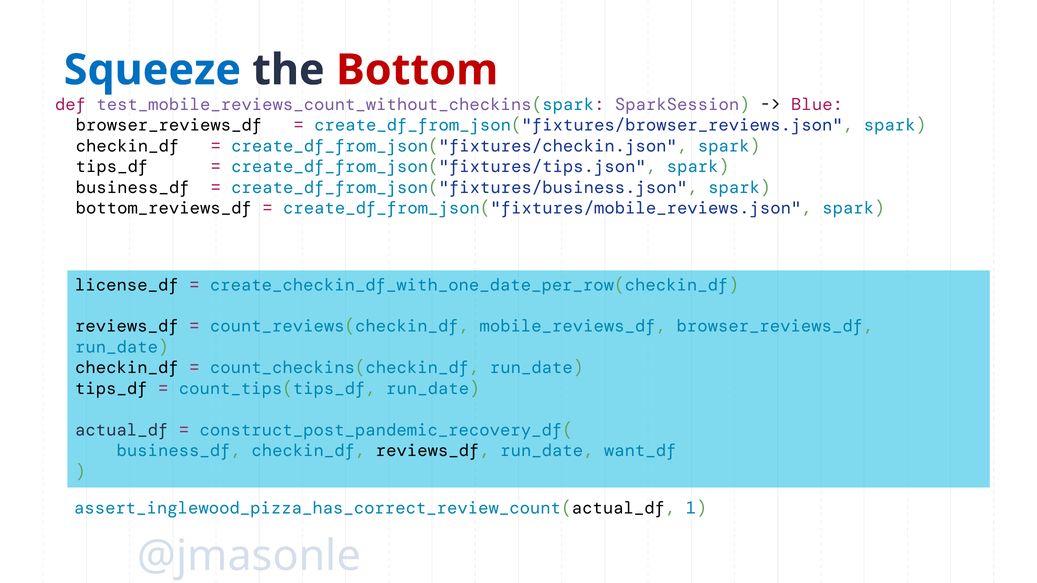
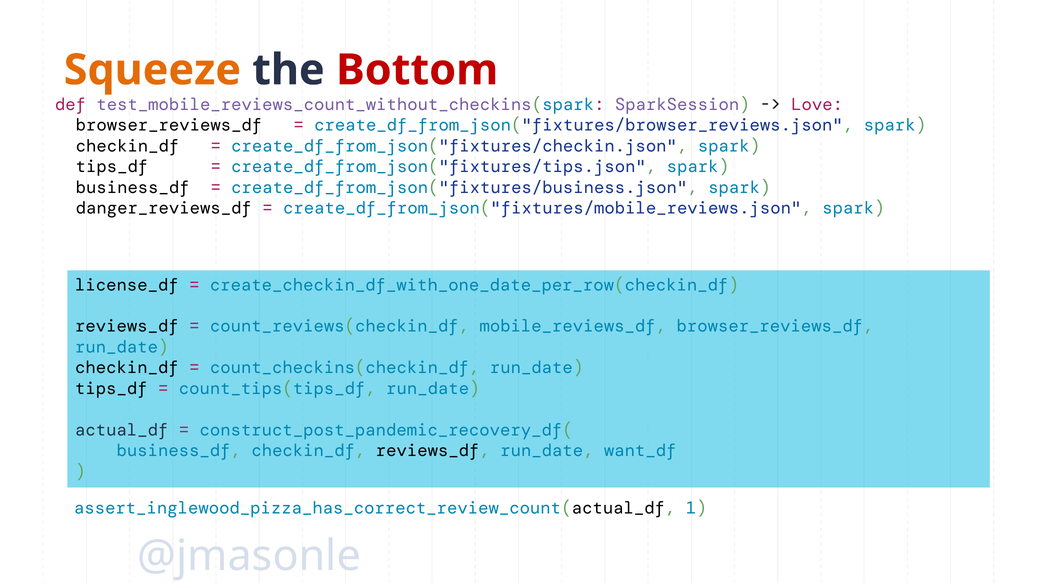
Squeeze colour: blue -> orange
Blue: Blue -> Love
bottom_reviews_df: bottom_reviews_df -> danger_reviews_df
